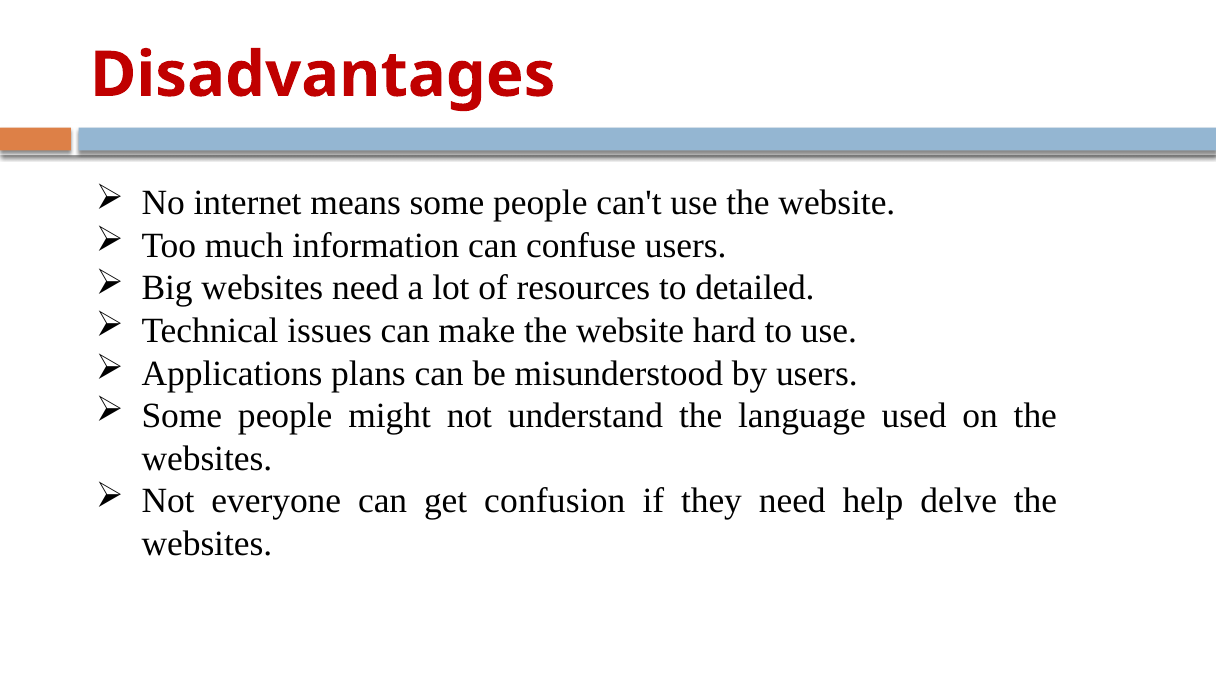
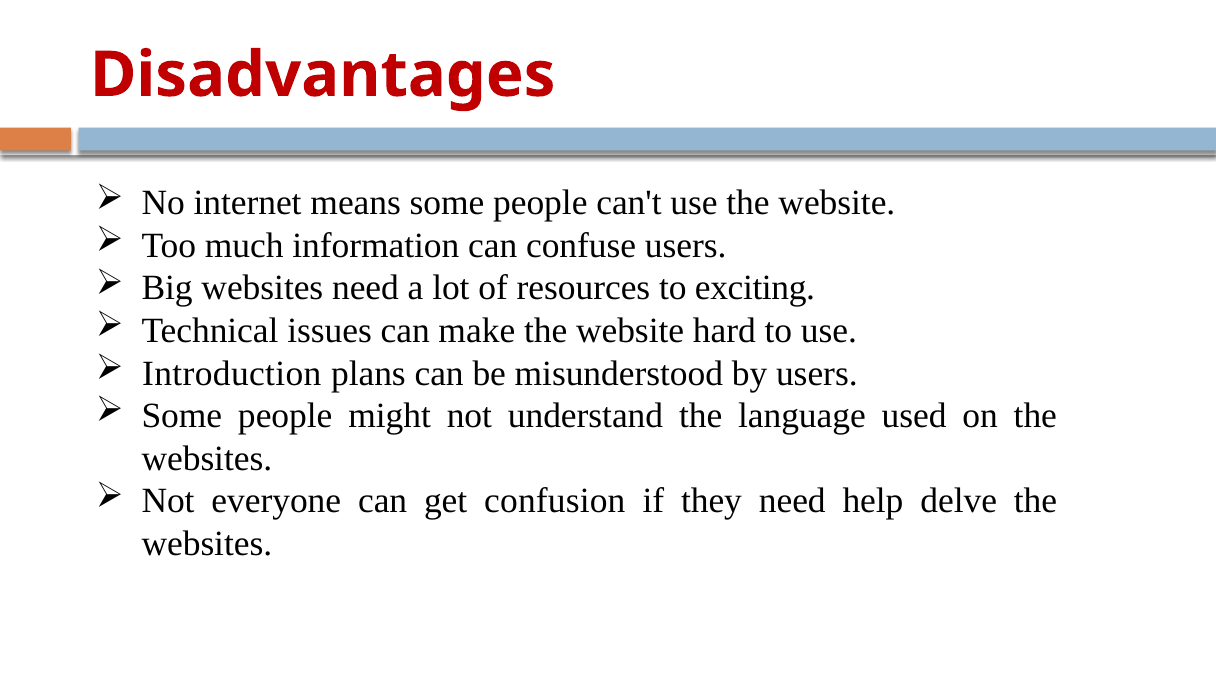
detailed: detailed -> exciting
Applications: Applications -> Introduction
